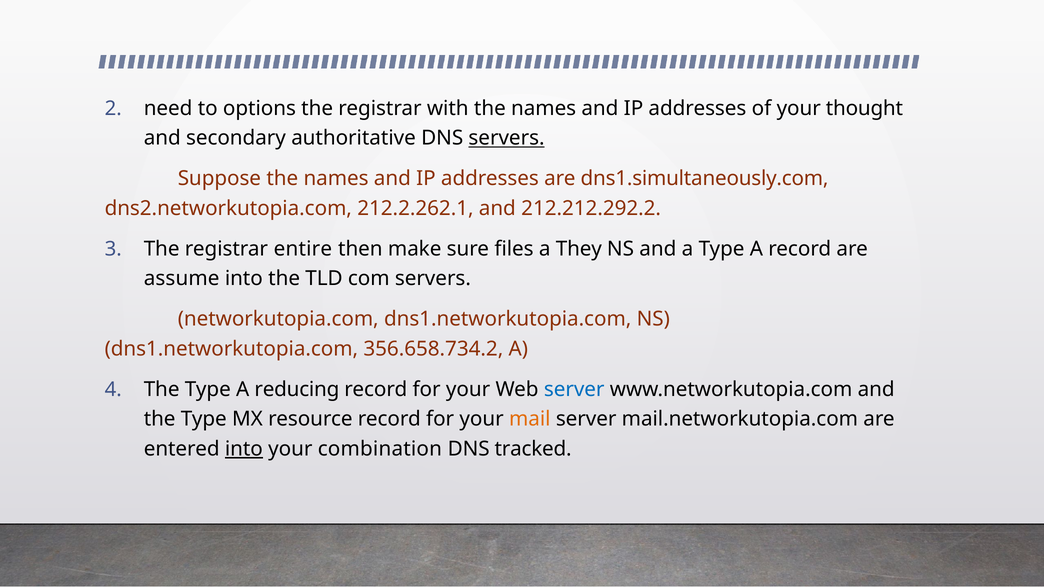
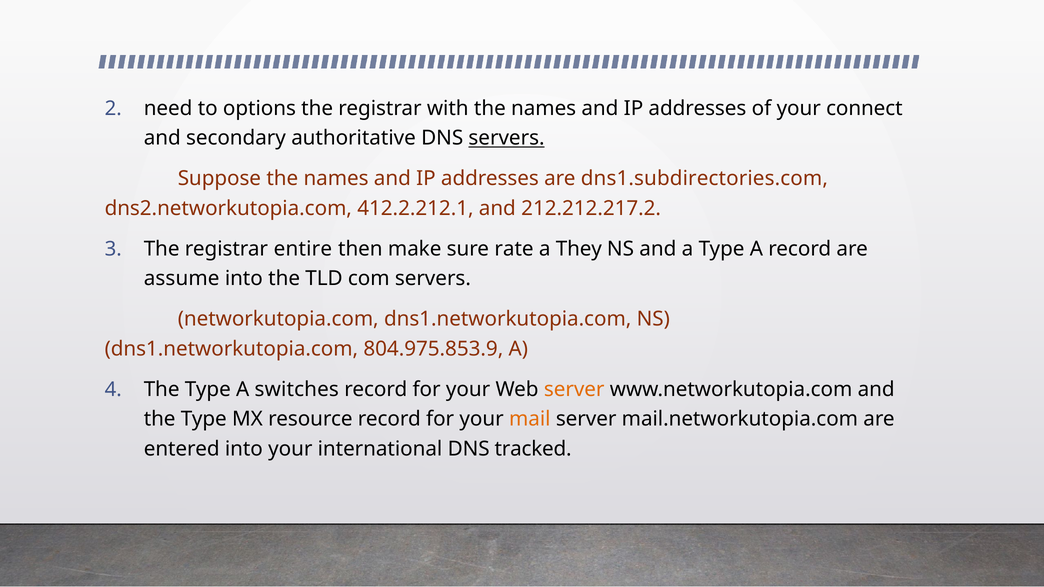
thought: thought -> connect
dns1.simultaneously.com: dns1.simultaneously.com -> dns1.subdirectories.com
212.2.262.1: 212.2.262.1 -> 412.2.212.1
212.212.292.2: 212.212.292.2 -> 212.212.217.2
files: files -> rate
356.658.734.2: 356.658.734.2 -> 804.975.853.9
reducing: reducing -> switches
server at (574, 390) colour: blue -> orange
into at (244, 449) underline: present -> none
combination: combination -> international
